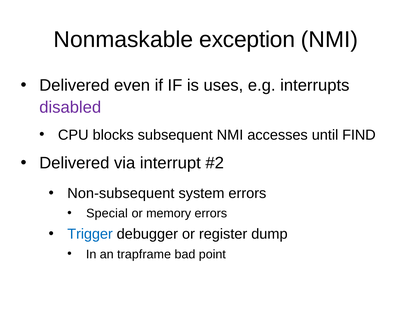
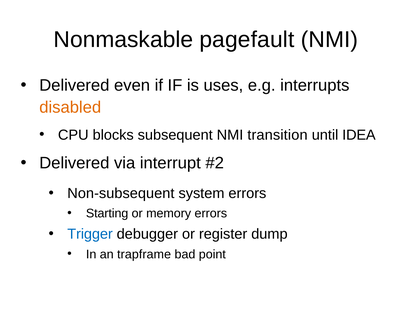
exception: exception -> pagefault
disabled colour: purple -> orange
accesses: accesses -> transition
FIND: FIND -> IDEA
Special: Special -> Starting
